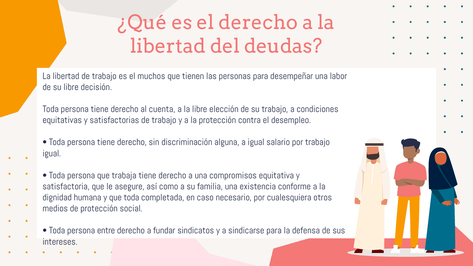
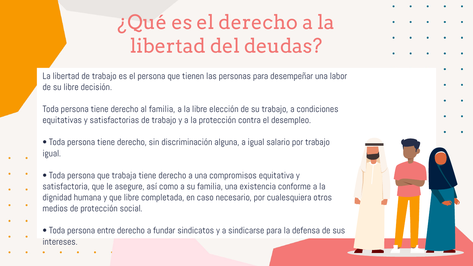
el muchos: muchos -> persona
al cuenta: cuenta -> familia
que toda: toda -> libre
